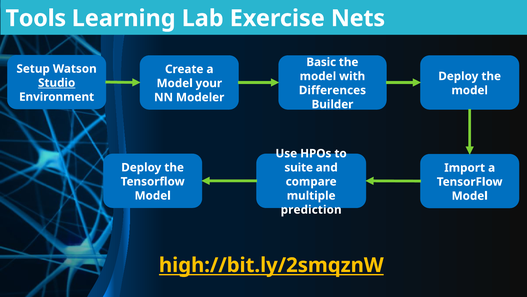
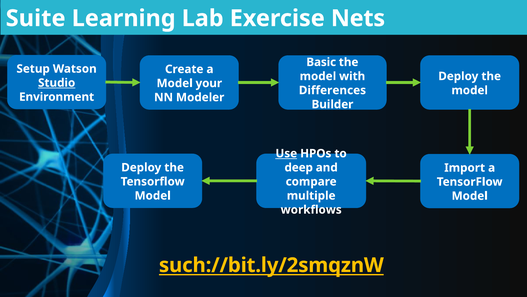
Tools: Tools -> Suite
Use underline: none -> present
suite: suite -> deep
prediction: prediction -> workflows
high://bit.ly/2smqznW: high://bit.ly/2smqznW -> such://bit.ly/2smqznW
